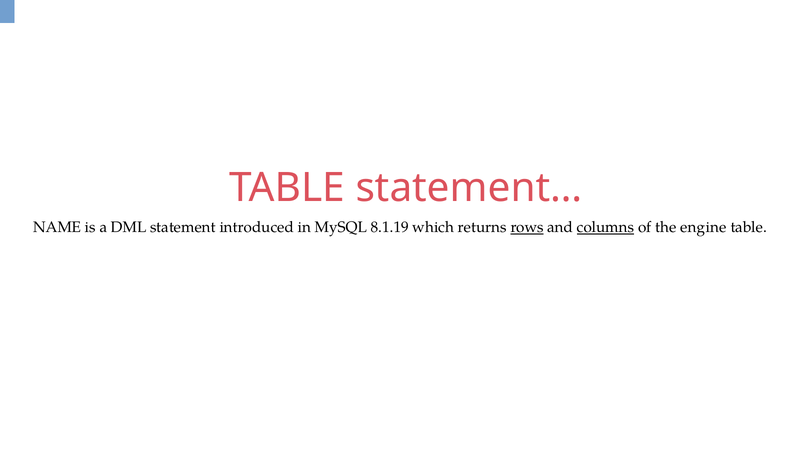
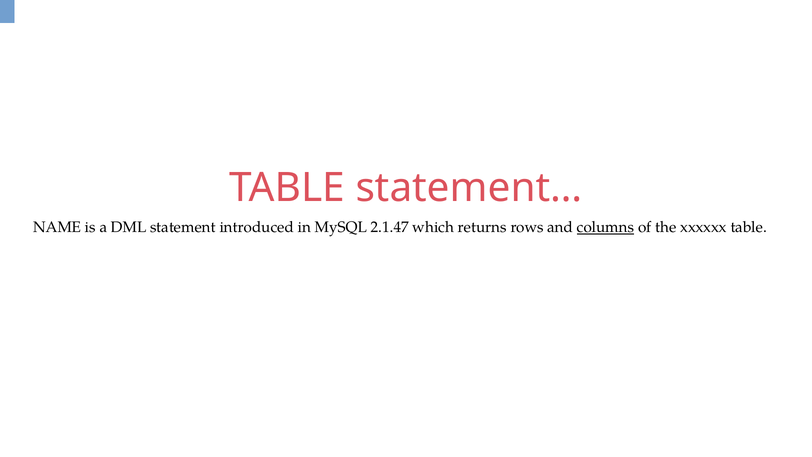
8.1.19: 8.1.19 -> 2.1.47
rows underline: present -> none
engine: engine -> xxxxxx
